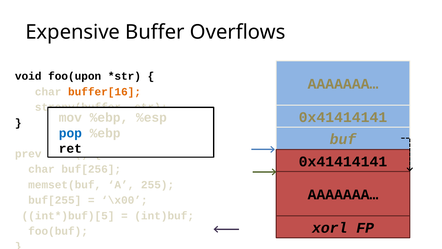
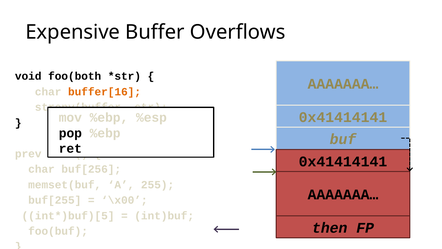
foo(upon: foo(upon -> foo(both
pop colour: blue -> black
xorl: xorl -> then
